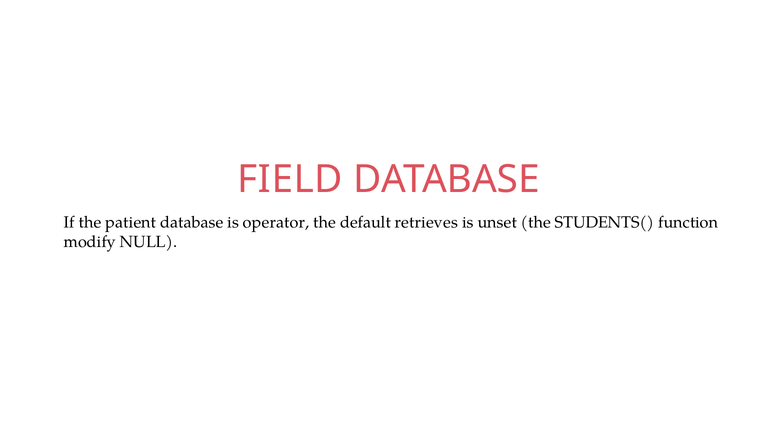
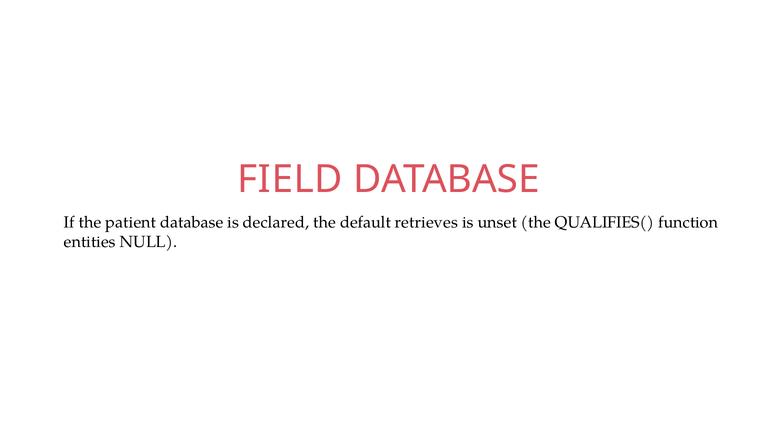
operator: operator -> declared
STUDENTS(: STUDENTS( -> QUALIFIES(
modify: modify -> entities
